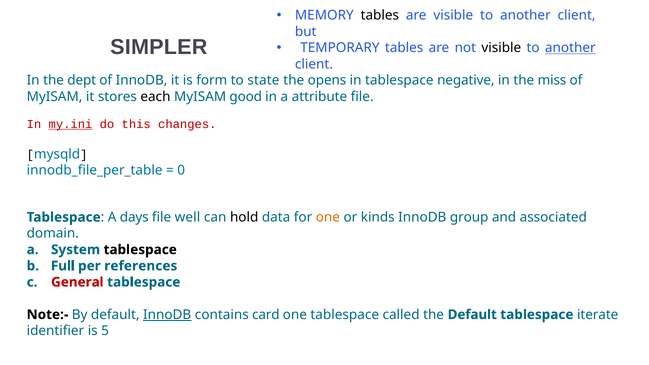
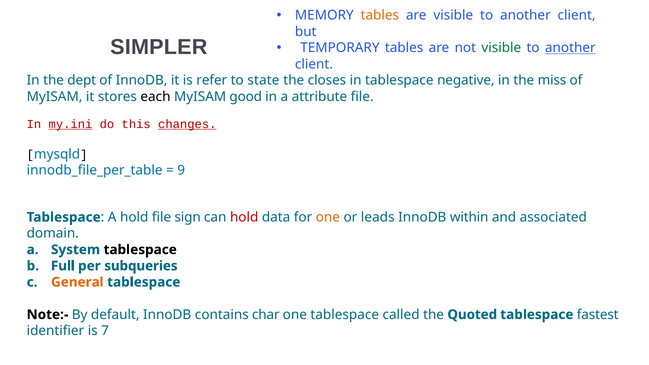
tables at (380, 16) colour: black -> orange
visible at (501, 48) colour: black -> green
form: form -> refer
opens: opens -> closes
changes underline: none -> present
0: 0 -> 9
A days: days -> hold
well: well -> sign
hold at (244, 217) colour: black -> red
kinds: kinds -> leads
group: group -> within
references: references -> subqueries
General colour: red -> orange
InnoDB at (167, 315) underline: present -> none
card: card -> char
the Default: Default -> Quoted
iterate: iterate -> fastest
5: 5 -> 7
